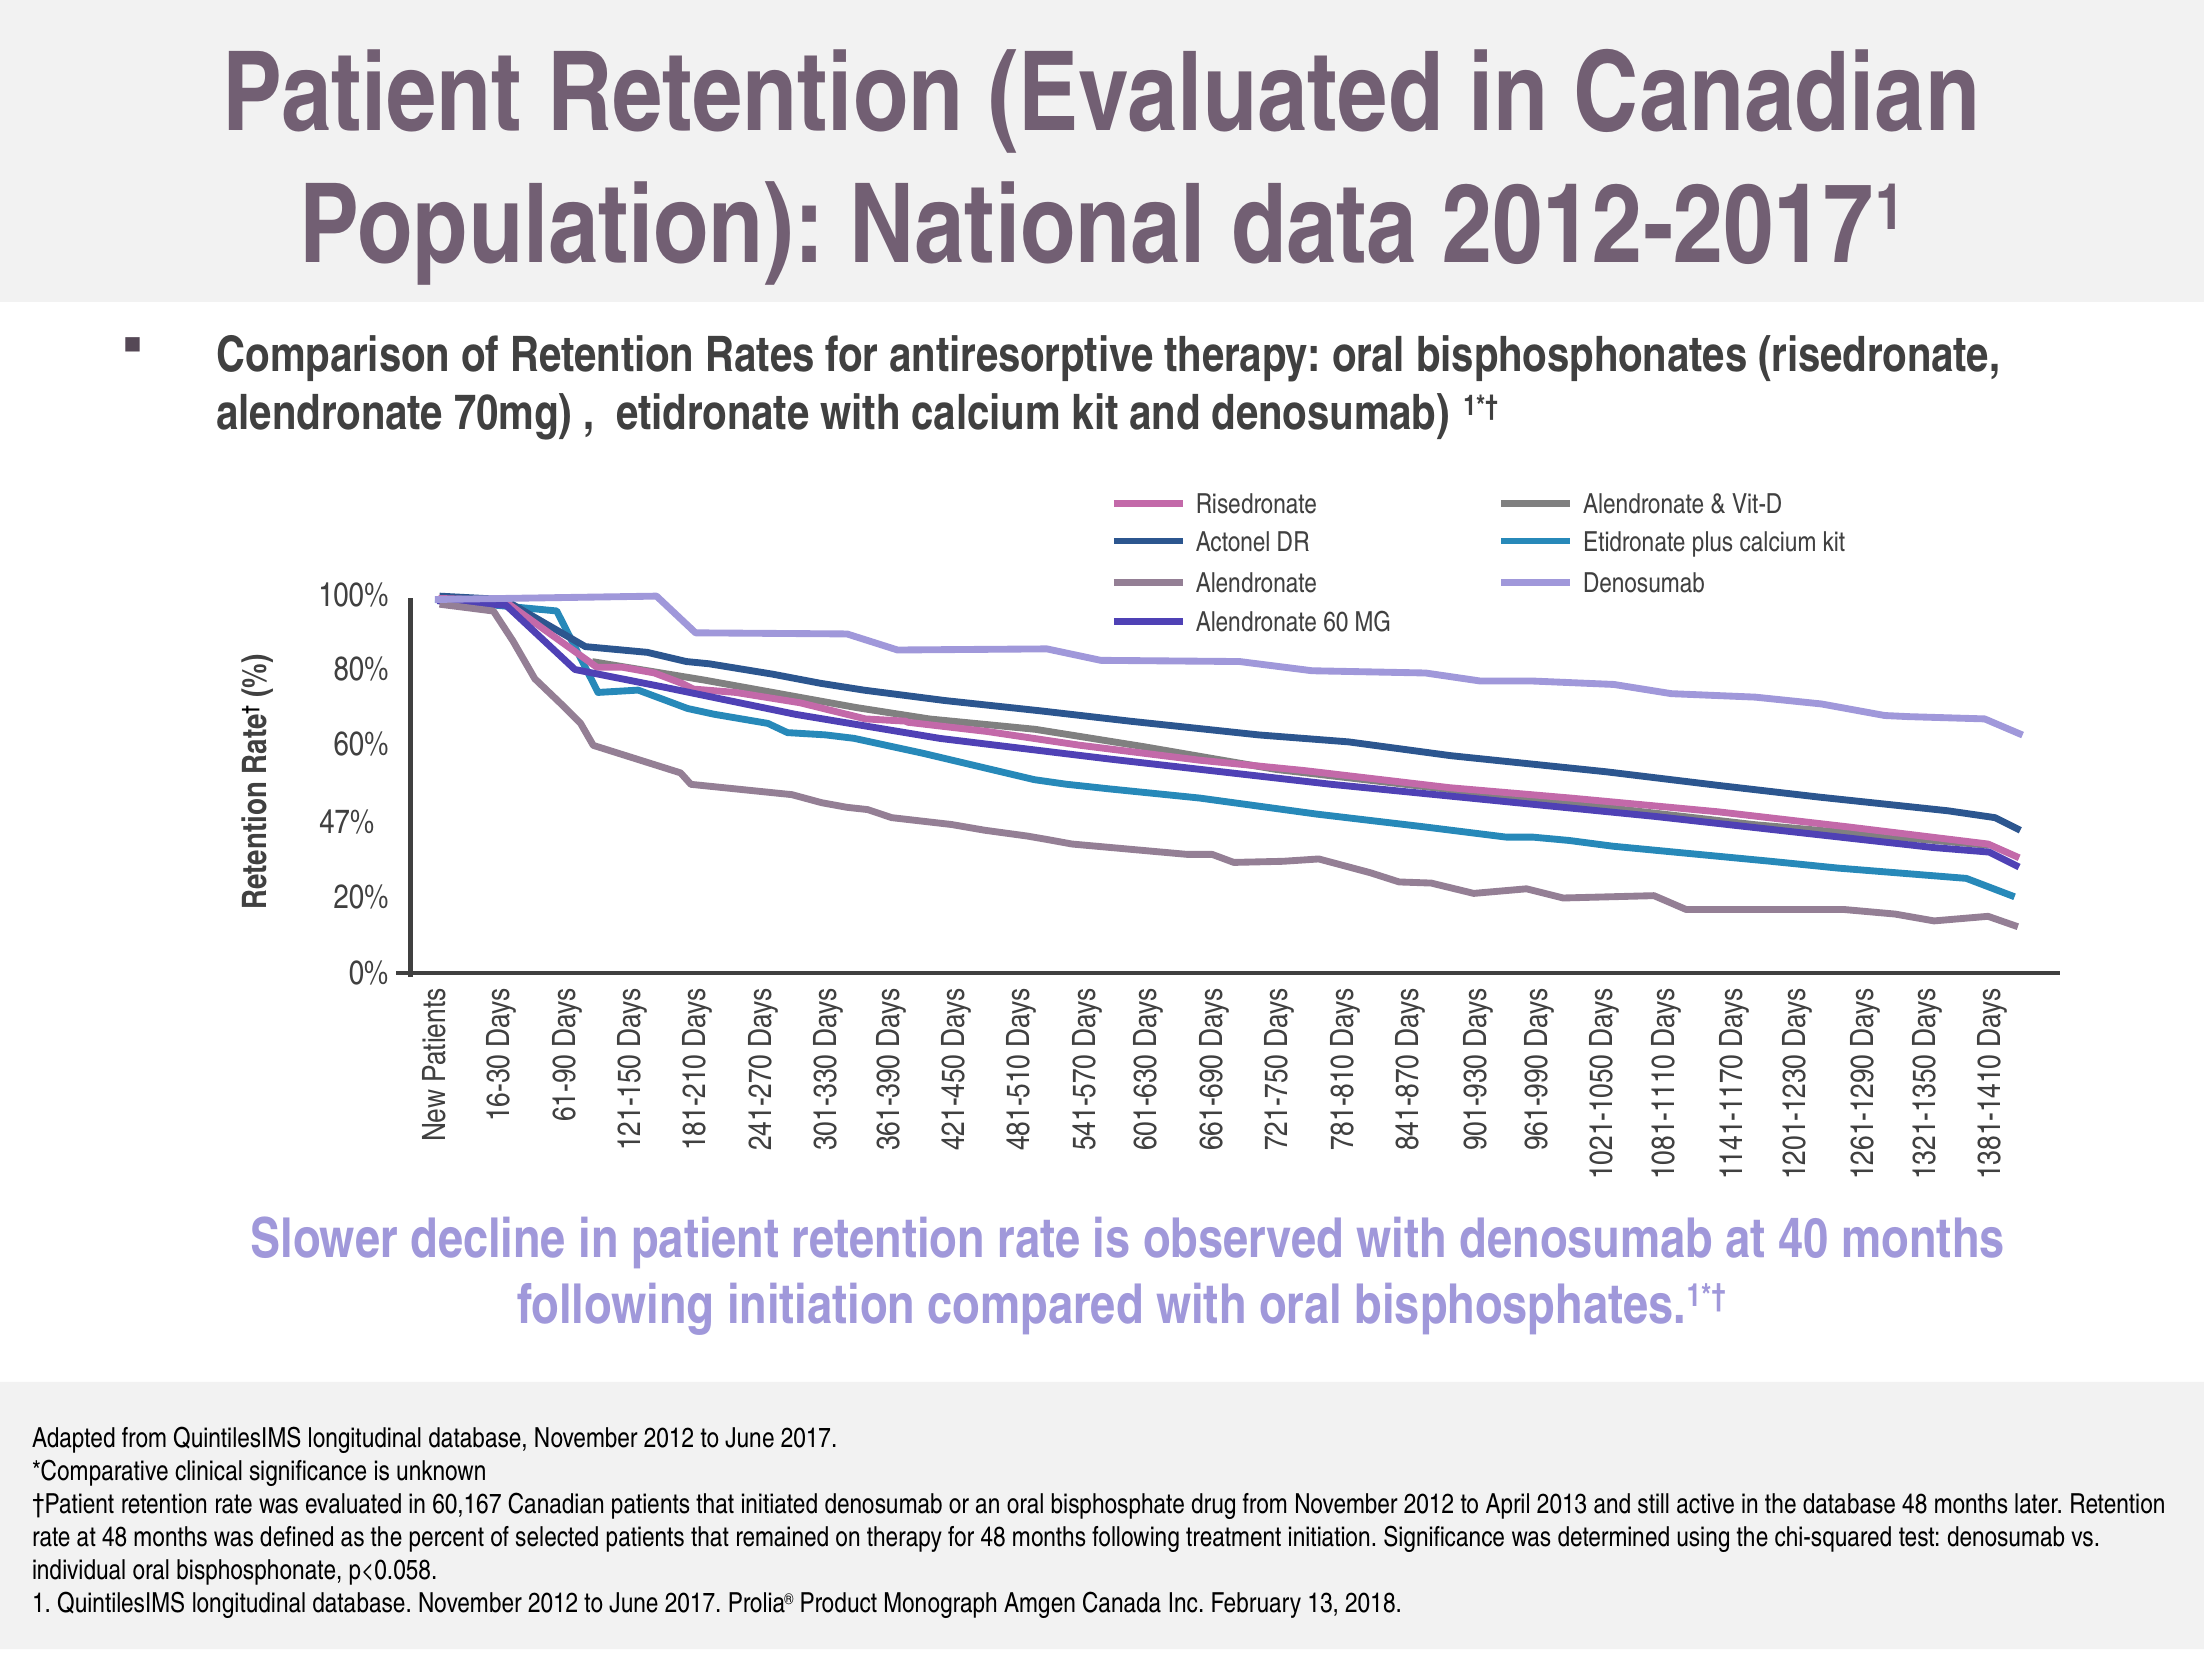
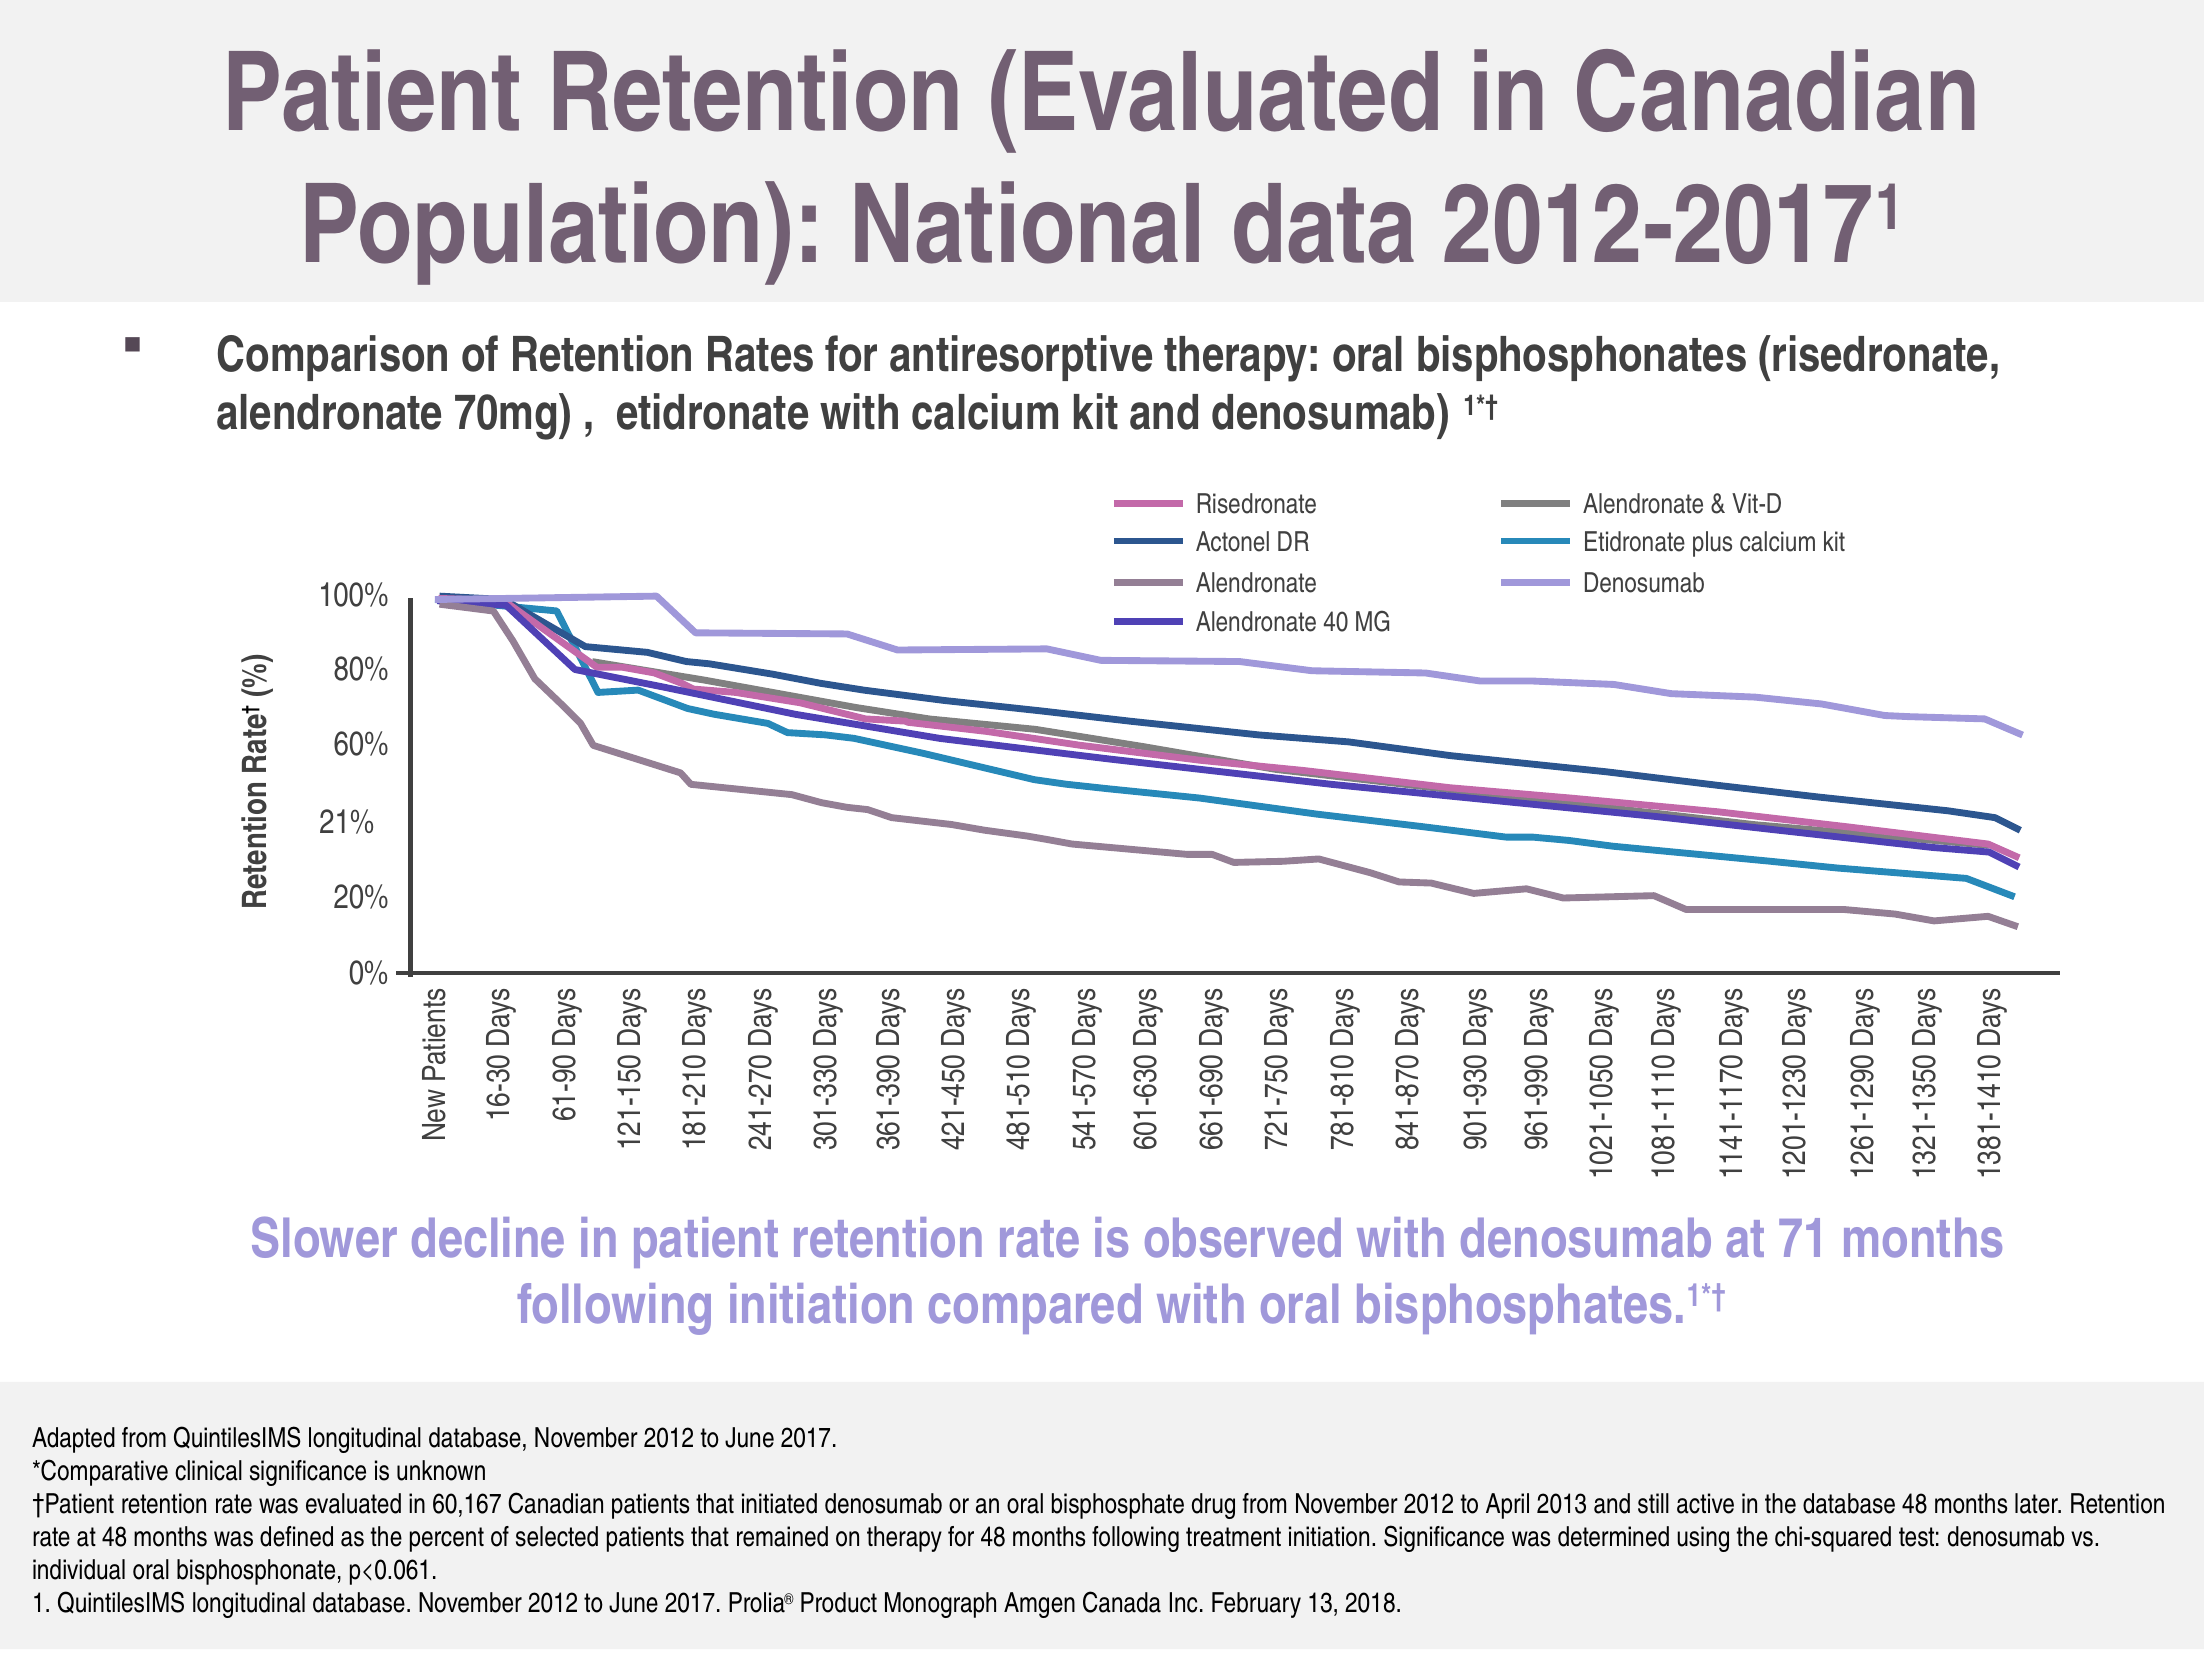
60: 60 -> 40
47%: 47% -> 21%
40: 40 -> 71
p<0.058: p<0.058 -> p<0.061
